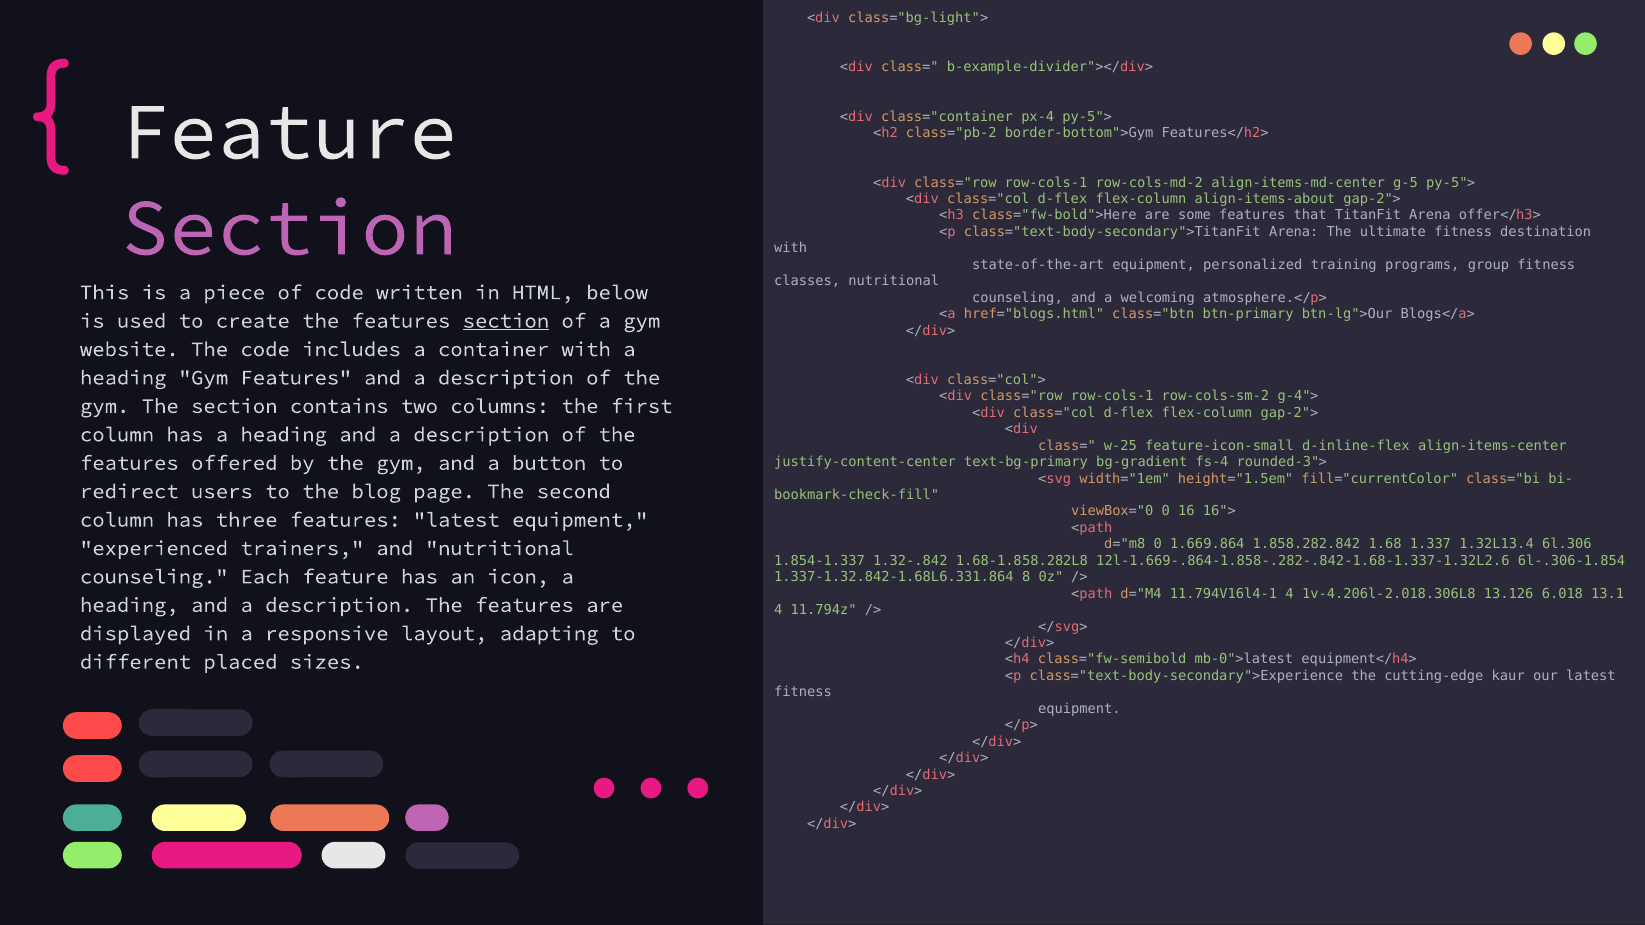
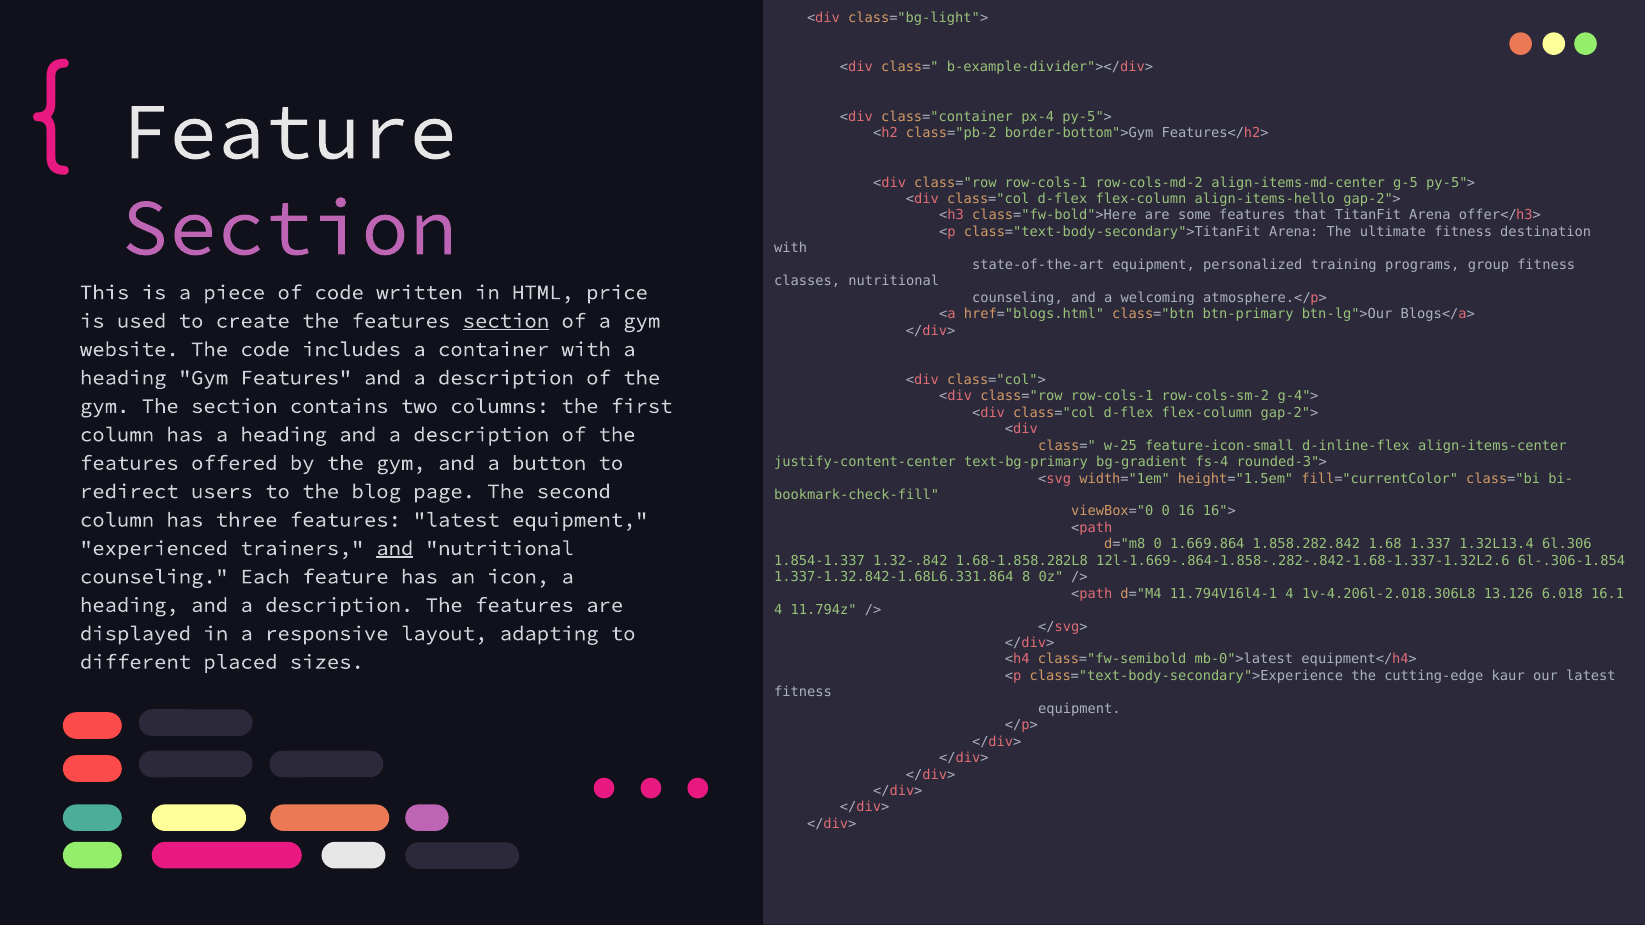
align-items-about: align-items-about -> align-items-hello
below: below -> price
and at (395, 548) underline: none -> present
13.1: 13.1 -> 16.1
